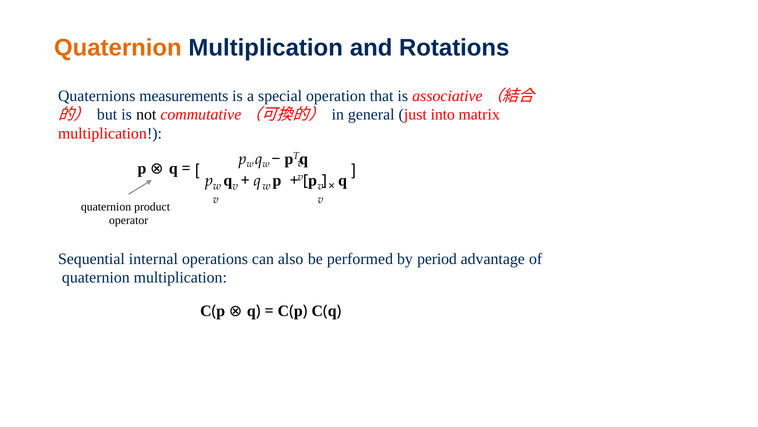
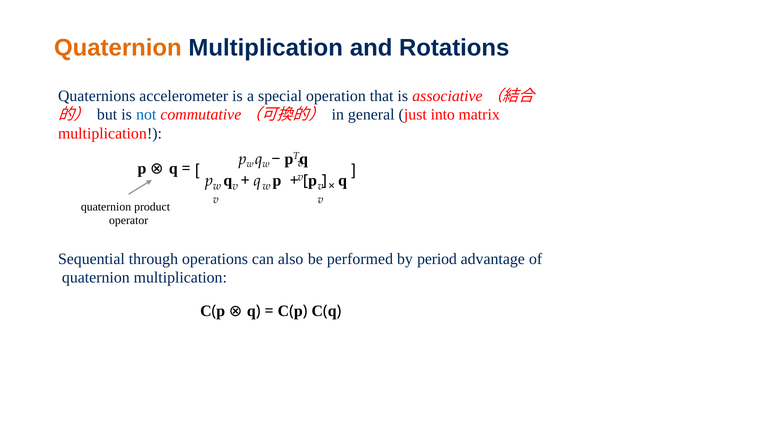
measurements: measurements -> accelerometer
not colour: black -> blue
internal: internal -> through
